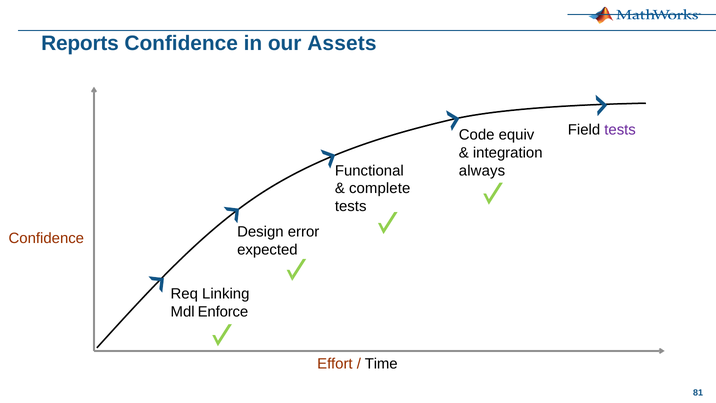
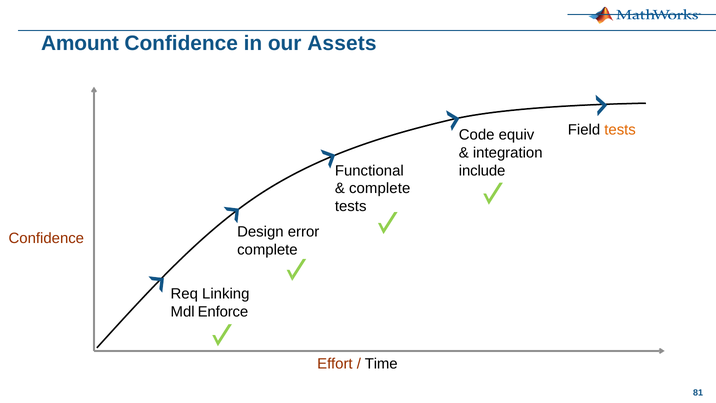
Reports: Reports -> Amount
tests at (620, 130) colour: purple -> orange
always: always -> include
expected at (267, 250): expected -> complete
